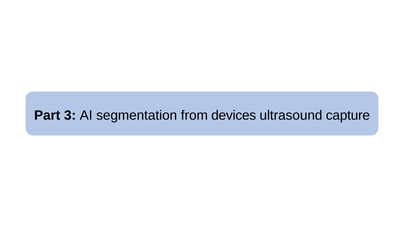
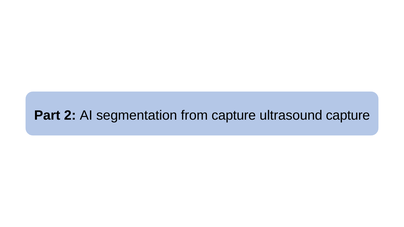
3: 3 -> 2
from devices: devices -> capture
